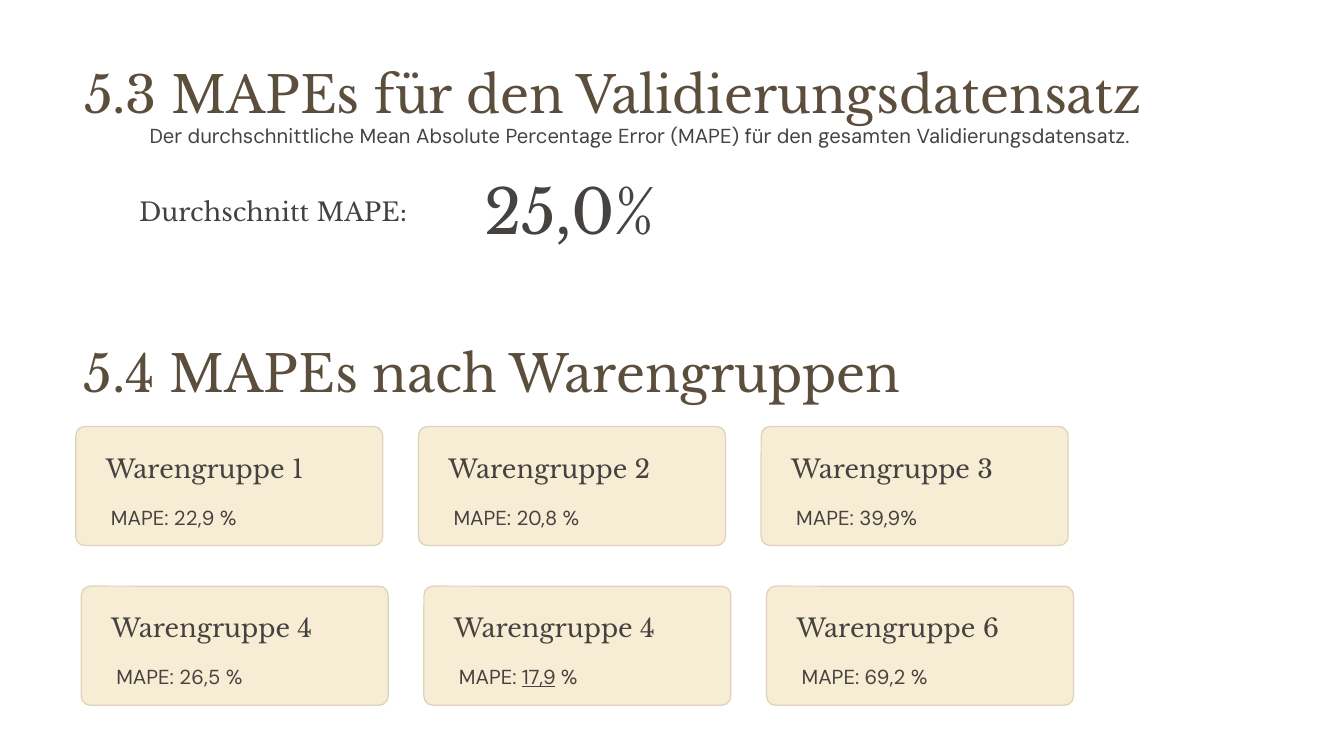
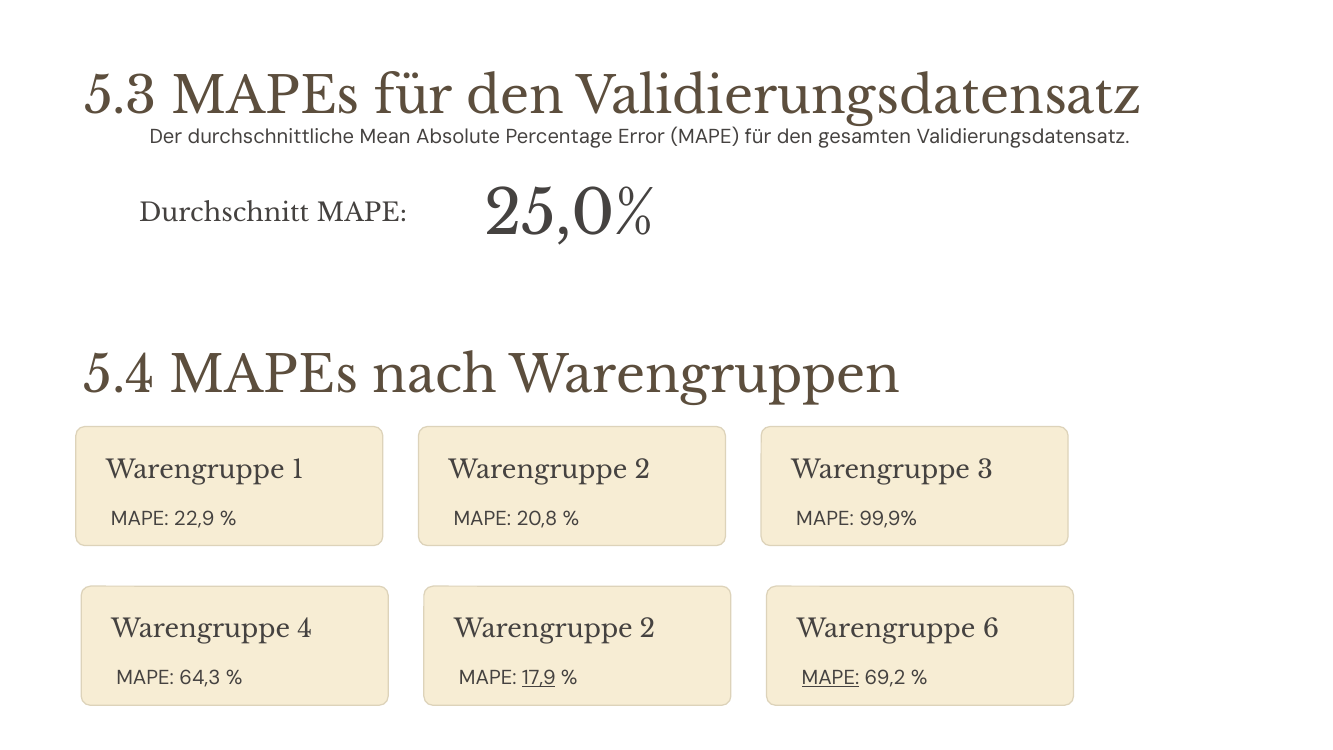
39,9%: 39,9% -> 99,9%
4 at (647, 629): 4 -> 2
26,5: 26,5 -> 64,3
MAPE at (830, 678) underline: none -> present
